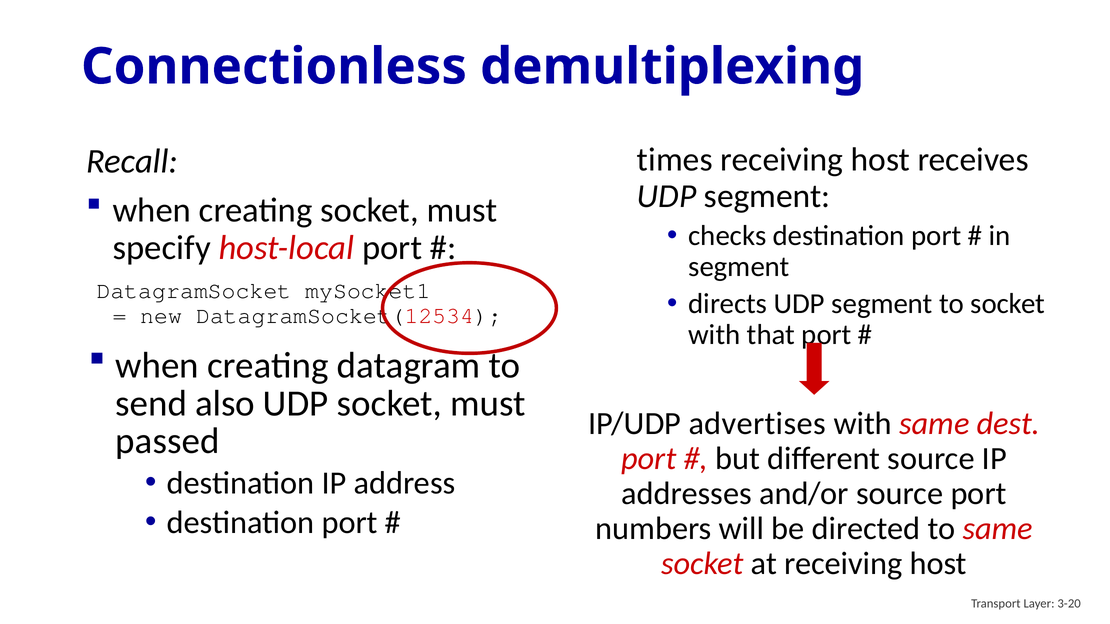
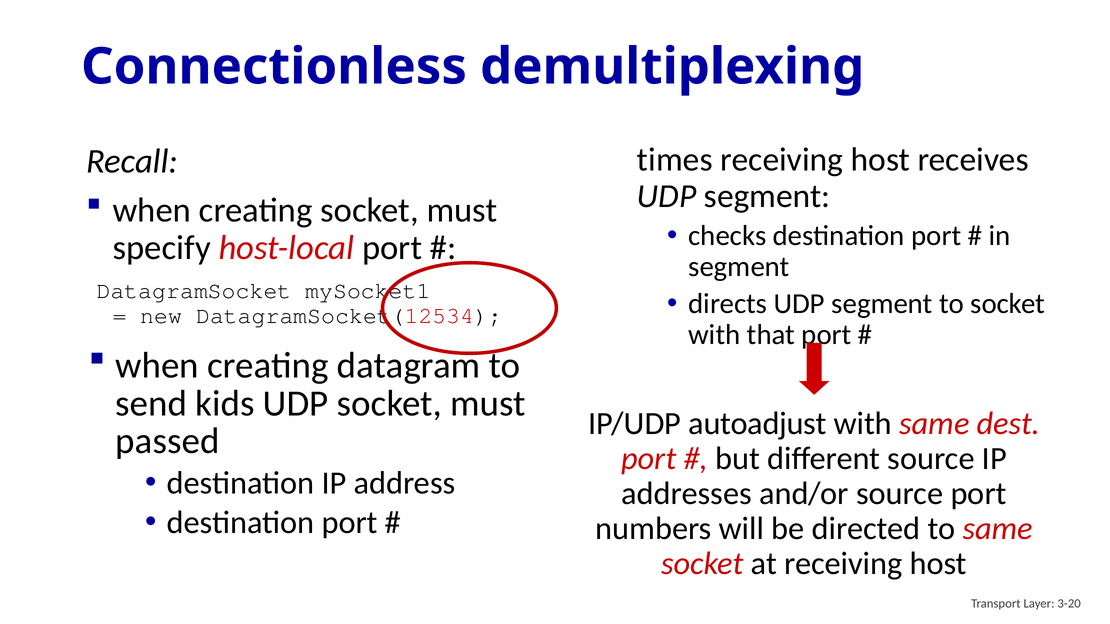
also: also -> kids
advertises: advertises -> autoadjust
